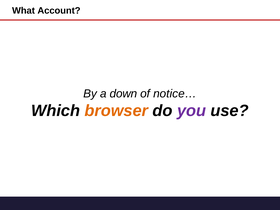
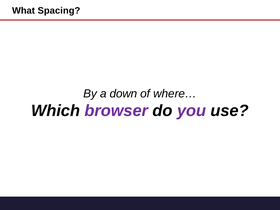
Account: Account -> Spacing
notice…: notice… -> where…
browser colour: orange -> purple
